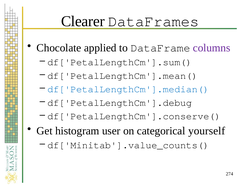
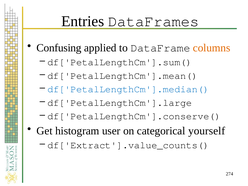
Clearer: Clearer -> Entries
Chocolate: Chocolate -> Confusing
columns colour: purple -> orange
df['PetalLengthCm'].debug: df['PetalLengthCm'].debug -> df['PetalLengthCm'].large
df['Minitab'].value_counts(: df['Minitab'].value_counts( -> df['Extract'].value_counts(
